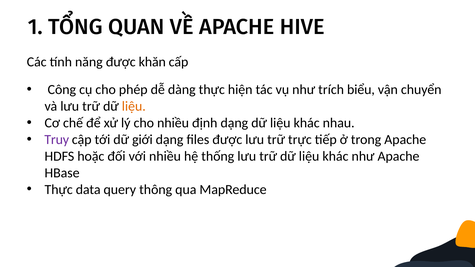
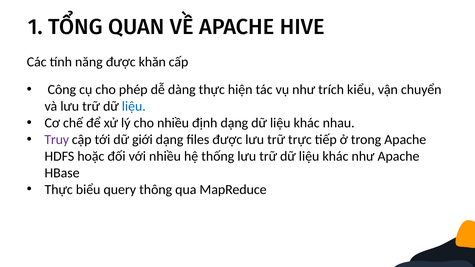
biểu: biểu -> kiểu
liệu at (134, 106) colour: orange -> blue
data: data -> biểu
